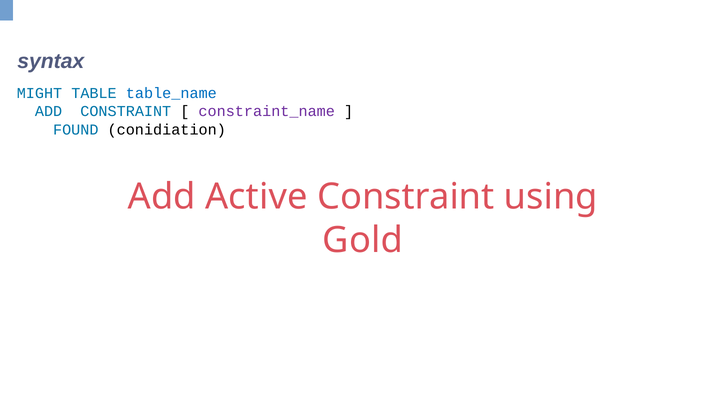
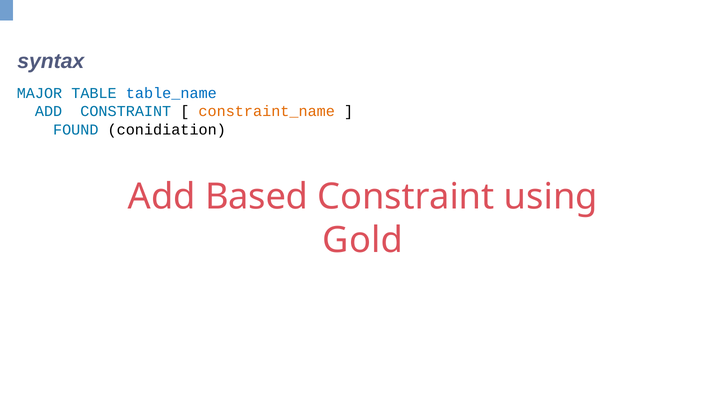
MIGHT: MIGHT -> MAJOR
constraint_name colour: purple -> orange
Active: Active -> Based
